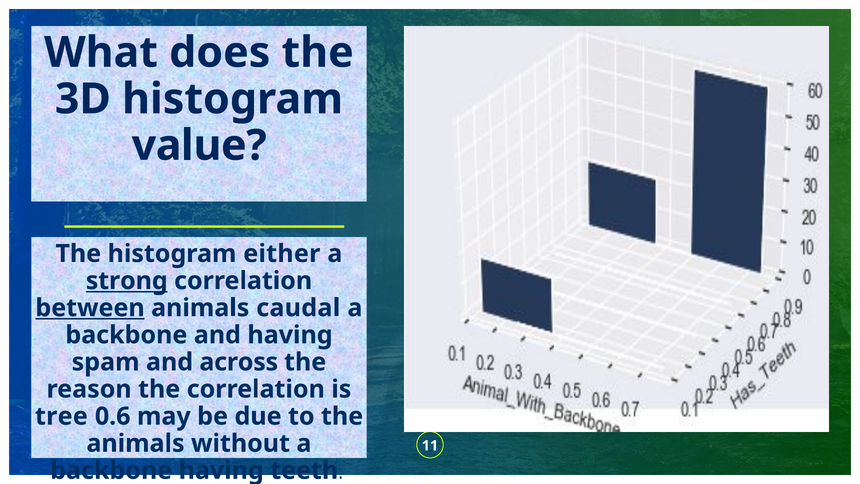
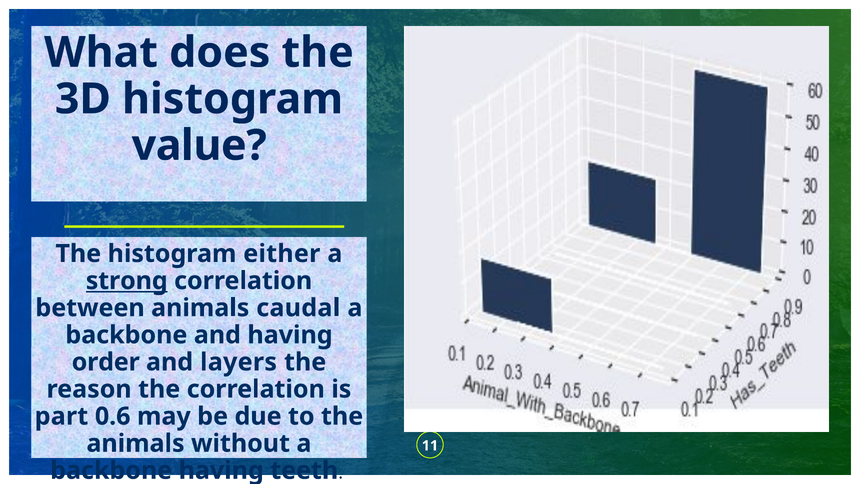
between underline: present -> none
spam: spam -> order
across: across -> layers
tree: tree -> part
